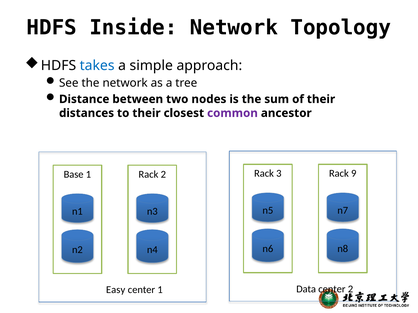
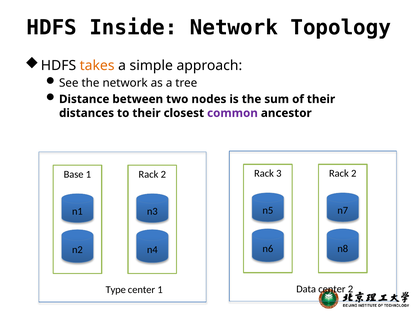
takes colour: blue -> orange
9 at (354, 174): 9 -> 2
Easy: Easy -> Type
